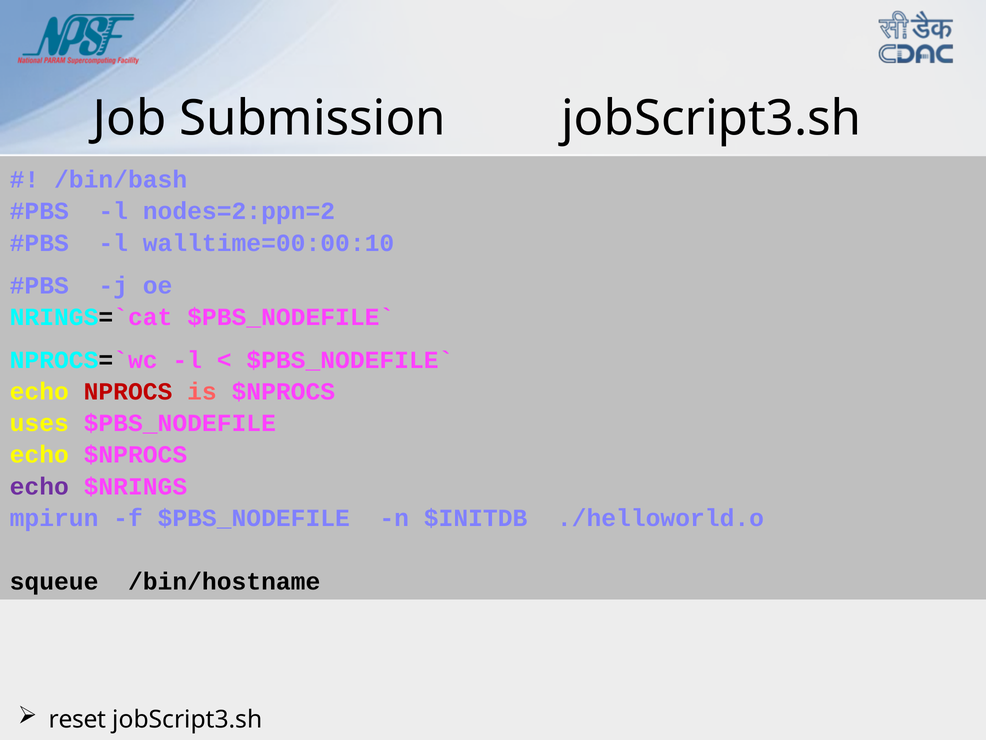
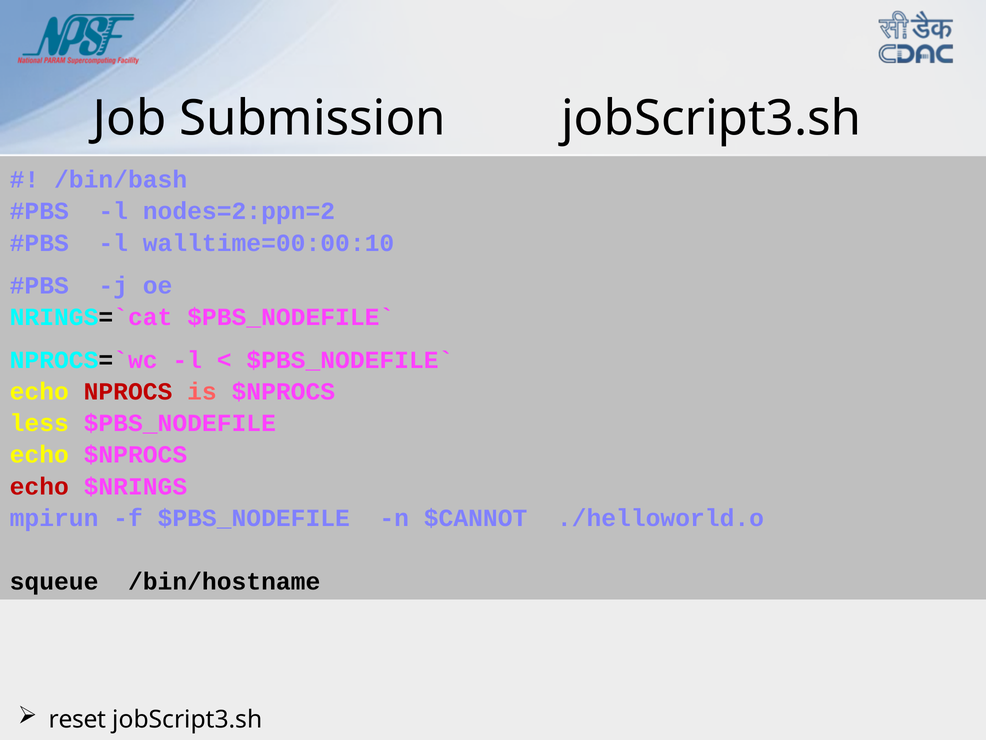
uses: uses -> less
echo at (39, 486) colour: purple -> red
$INITDB: $INITDB -> $CANNOT
